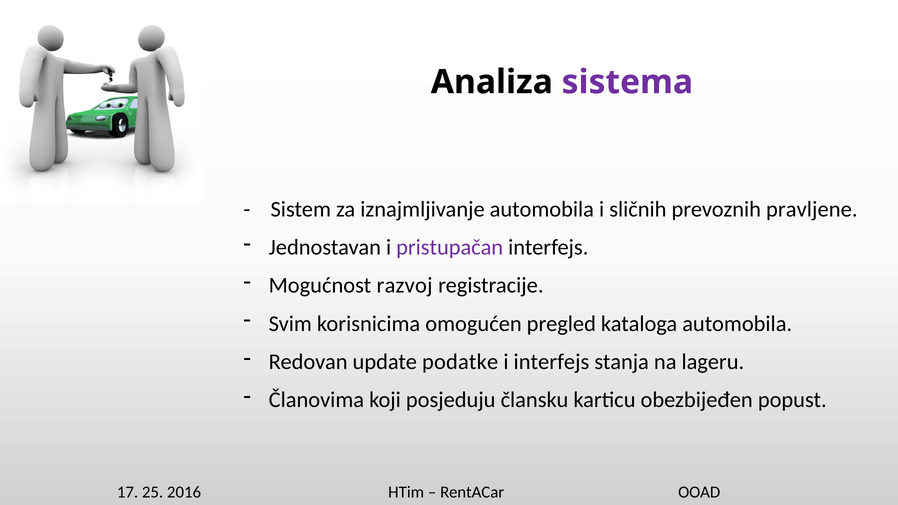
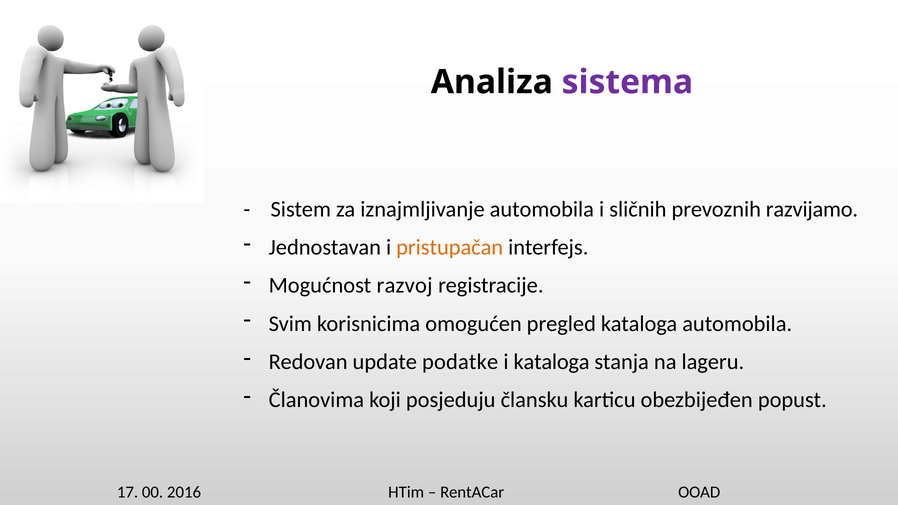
pravljene: pravljene -> razvijamo
pristupačan colour: purple -> orange
i interfejs: interfejs -> kataloga
25: 25 -> 00
